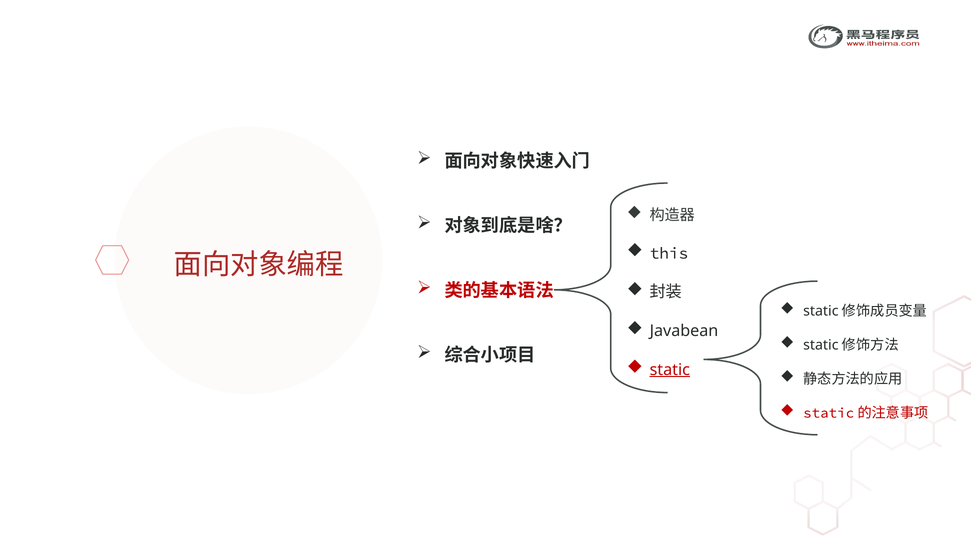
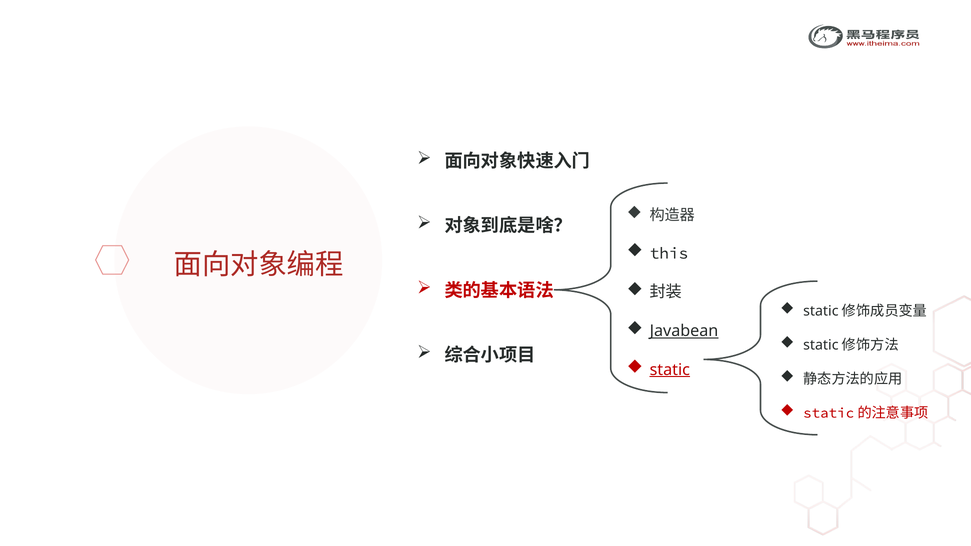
Javabean underline: none -> present
